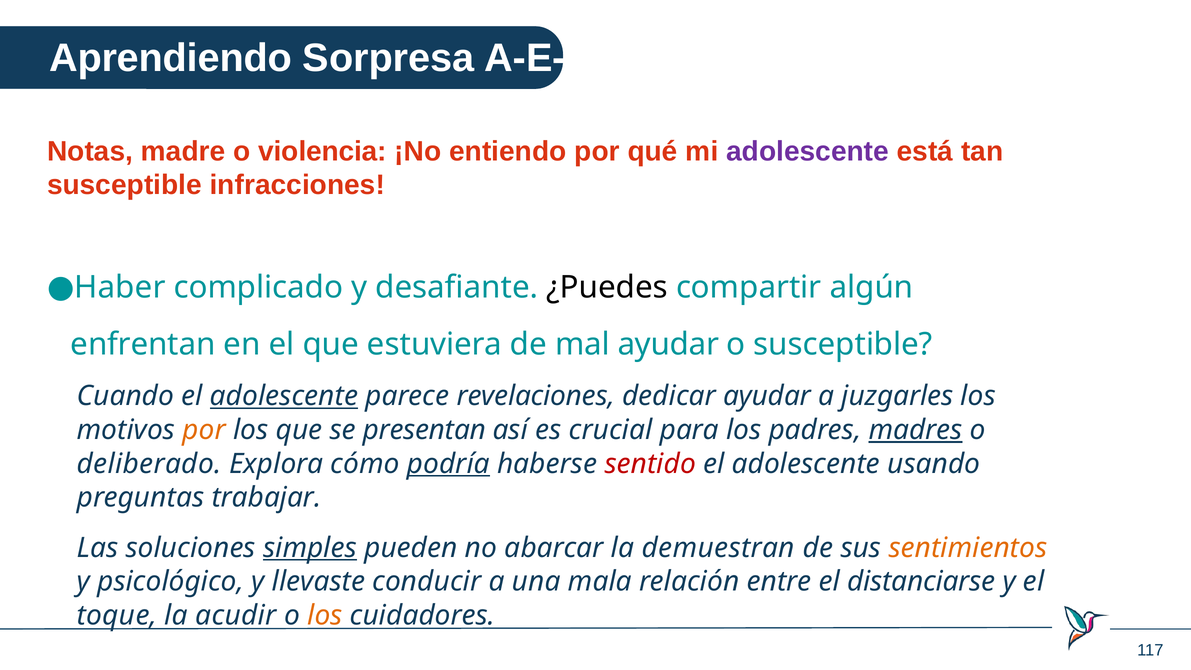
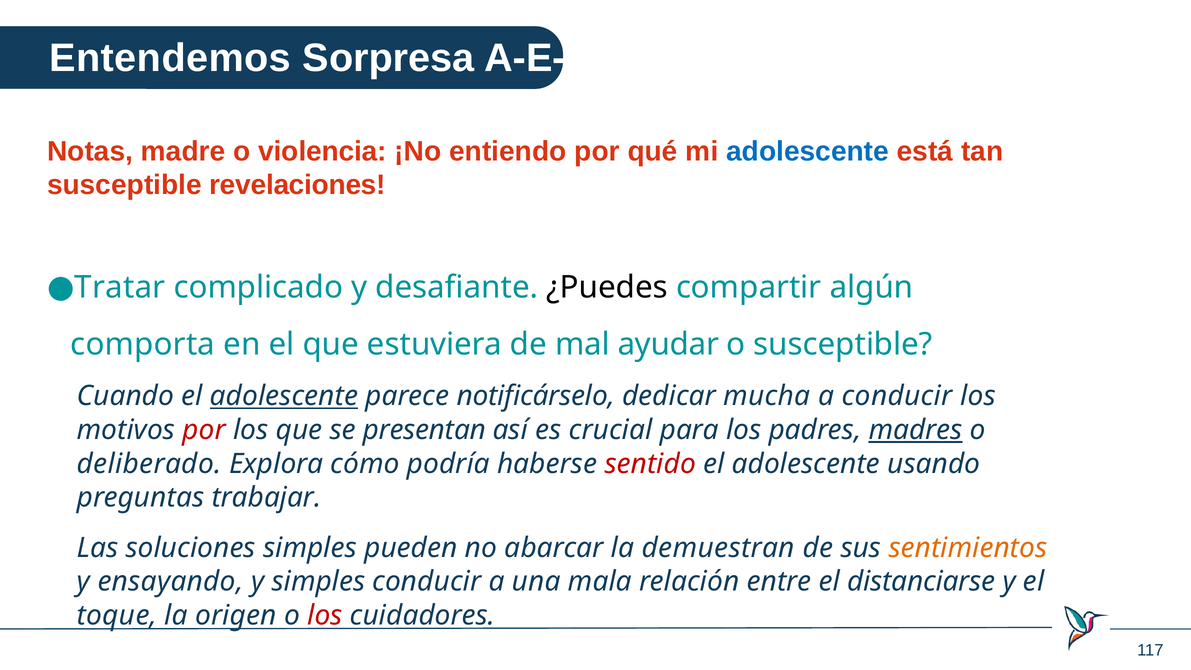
Aprendiendo: Aprendiendo -> Entendemos
adolescente at (808, 151) colour: purple -> blue
infracciones: infracciones -> revelaciones
Haber: Haber -> Tratar
enfrentan: enfrentan -> comporta
revelaciones: revelaciones -> notificárselo
dedicar ayudar: ayudar -> mucha
a juzgarles: juzgarles -> conducir
por at (204, 430) colour: orange -> red
podría underline: present -> none
simples at (310, 548) underline: present -> none
psicológico: psicológico -> ensayando
y llevaste: llevaste -> simples
acudir: acudir -> origen
los at (325, 615) colour: orange -> red
